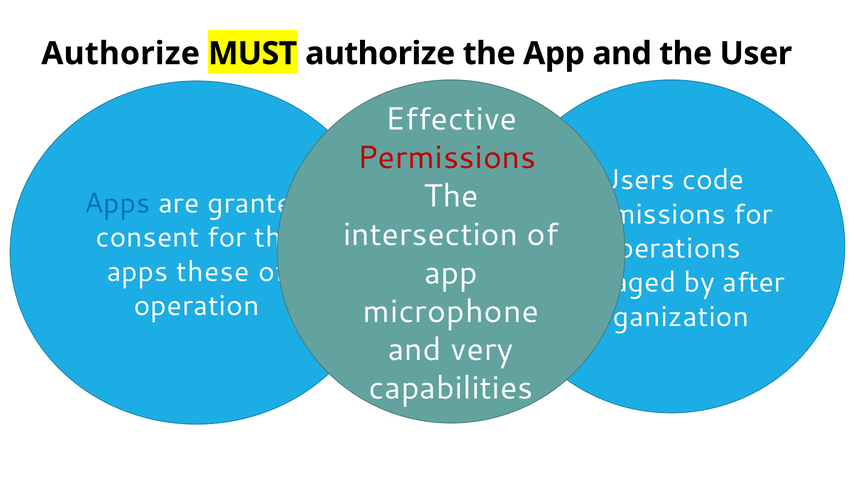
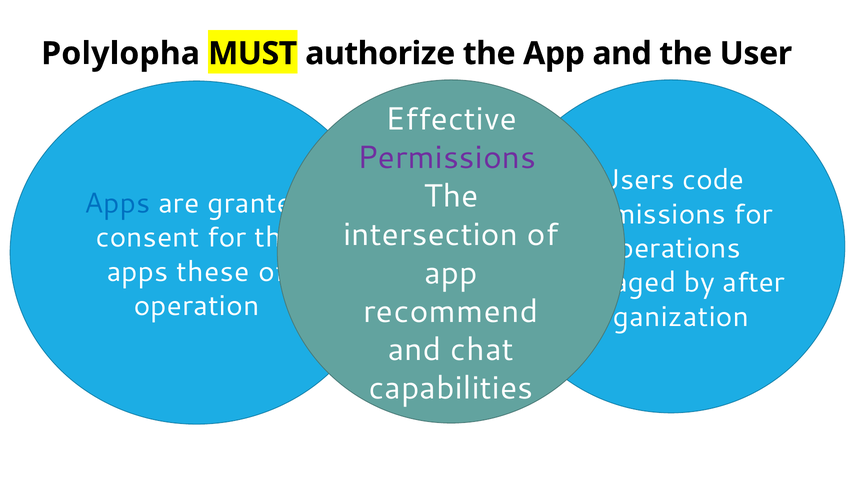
Authorize at (121, 54): Authorize -> Polylopha
Permissions at (447, 157) colour: red -> purple
microphone: microphone -> recommend
very: very -> chat
